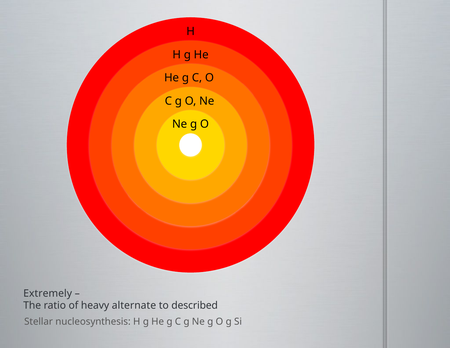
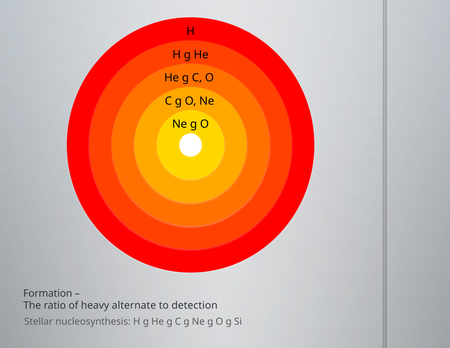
Extremely: Extremely -> Formation
described: described -> detection
